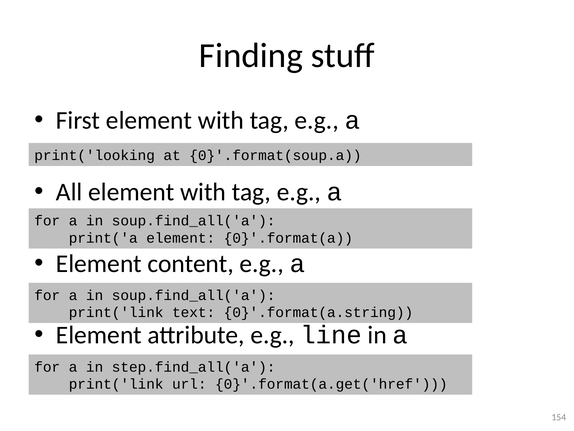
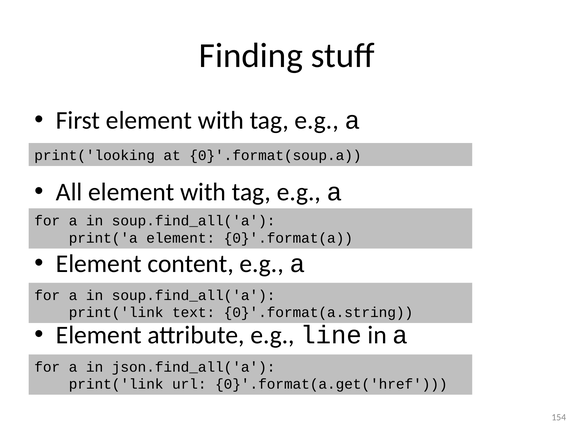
step.find_all('a: step.find_all('a -> json.find_all('a
